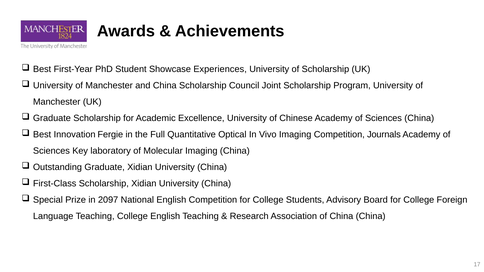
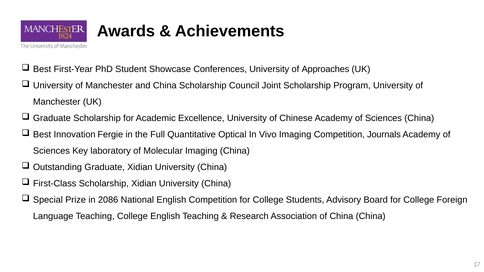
Experiences: Experiences -> Conferences
of Scholarship: Scholarship -> Approaches
2097: 2097 -> 2086
